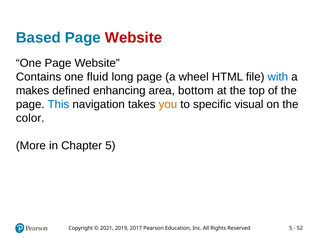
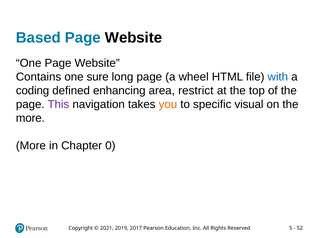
Website at (134, 38) colour: red -> black
fluid: fluid -> sure
makes: makes -> coding
bottom: bottom -> restrict
This colour: blue -> purple
color at (30, 118): color -> more
Chapter 5: 5 -> 0
